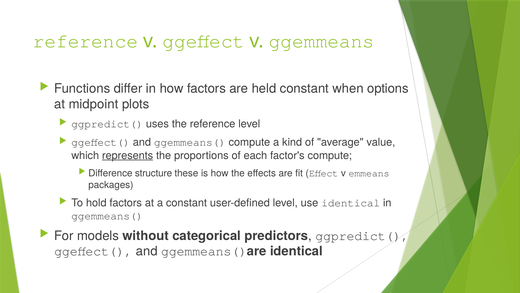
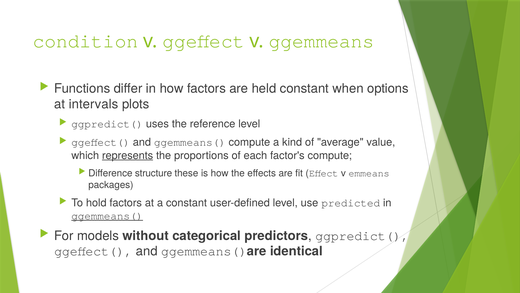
reference at (85, 41): reference -> condition
midpoint: midpoint -> intervals
use identical: identical -> predicted
ggemmeans( at (107, 215) underline: none -> present
